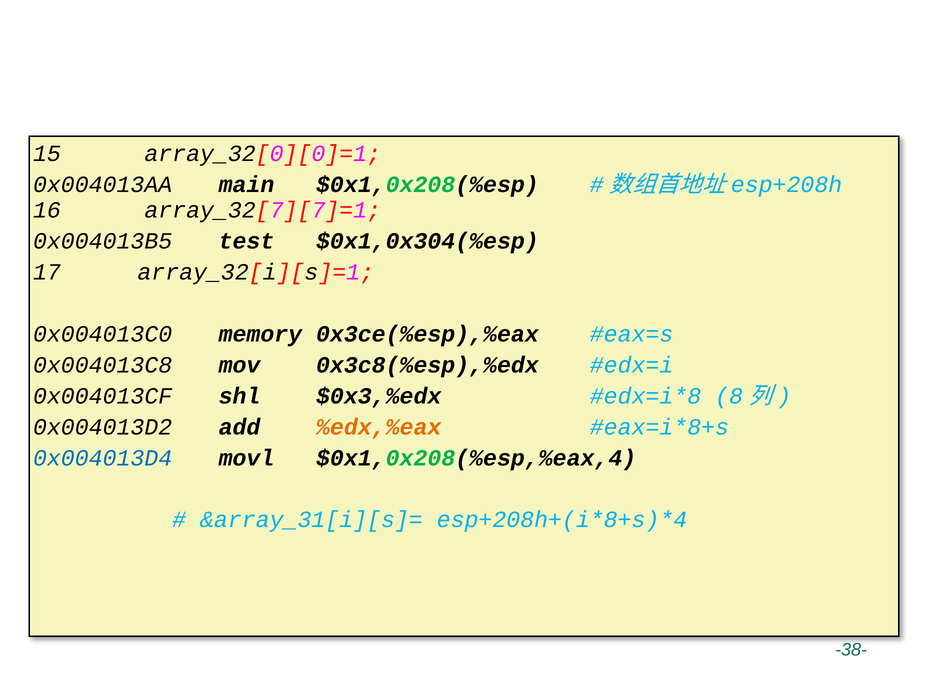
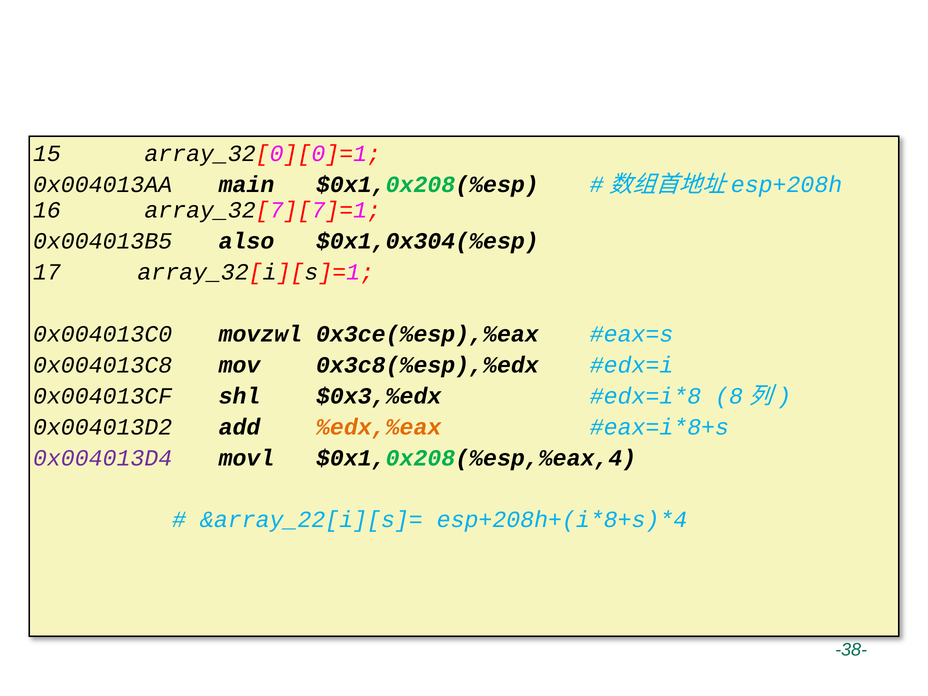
test: test -> also
memory: memory -> movzwl
0x004013D4 colour: blue -> purple
&array_31[i][s]=: &array_31[i][s]= -> &array_22[i][s]=
